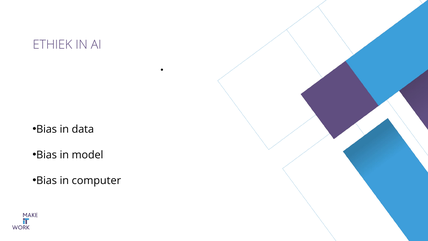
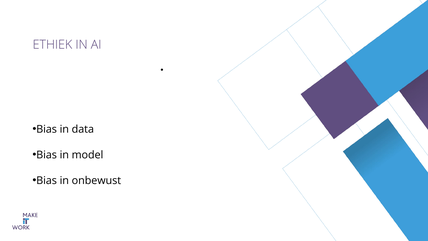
computer: computer -> onbewust
